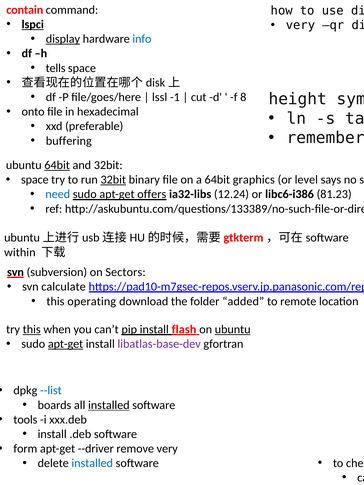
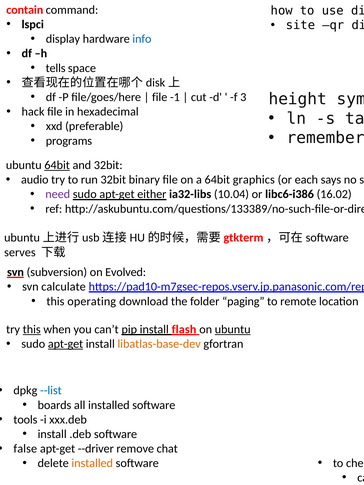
lspci underline: present -> none
very at (300, 25): very -> site
display underline: present -> none
lssl at (160, 97): lssl -> file
8: 8 -> 3
onto: onto -> hack
buffering: buffering -> programs
space at (35, 180): space -> audio
32bit at (113, 180) underline: present -> none
level: level -> each
need colour: blue -> purple
offers: offers -> either
12.24: 12.24 -> 10.04
81.23: 81.23 -> 16.02
within: within -> serves
Sectors: Sectors -> Evolved
added: added -> paging
libatlas-base-dev colour: purple -> orange
installed at (109, 405) underline: present -> none
form: form -> false
remove very: very -> chat
installed at (92, 464) colour: blue -> orange
